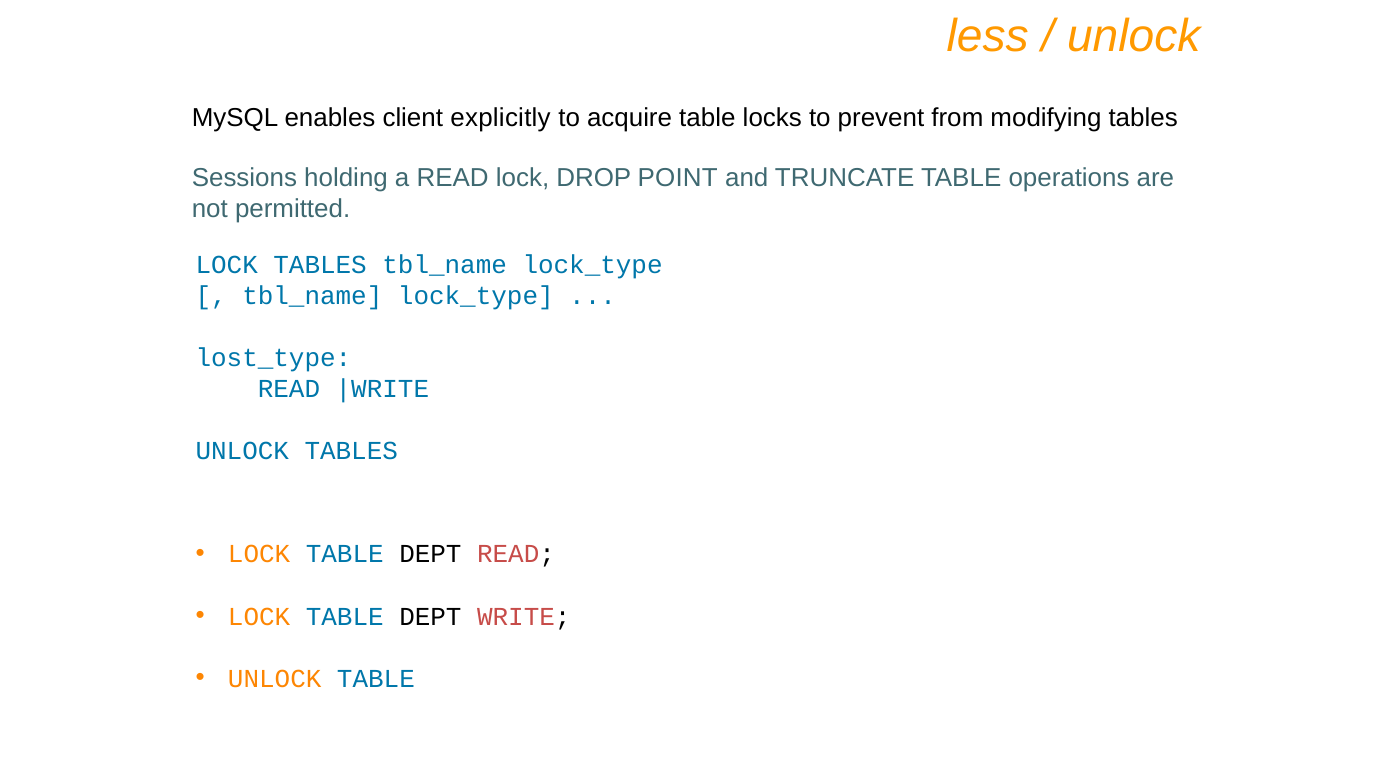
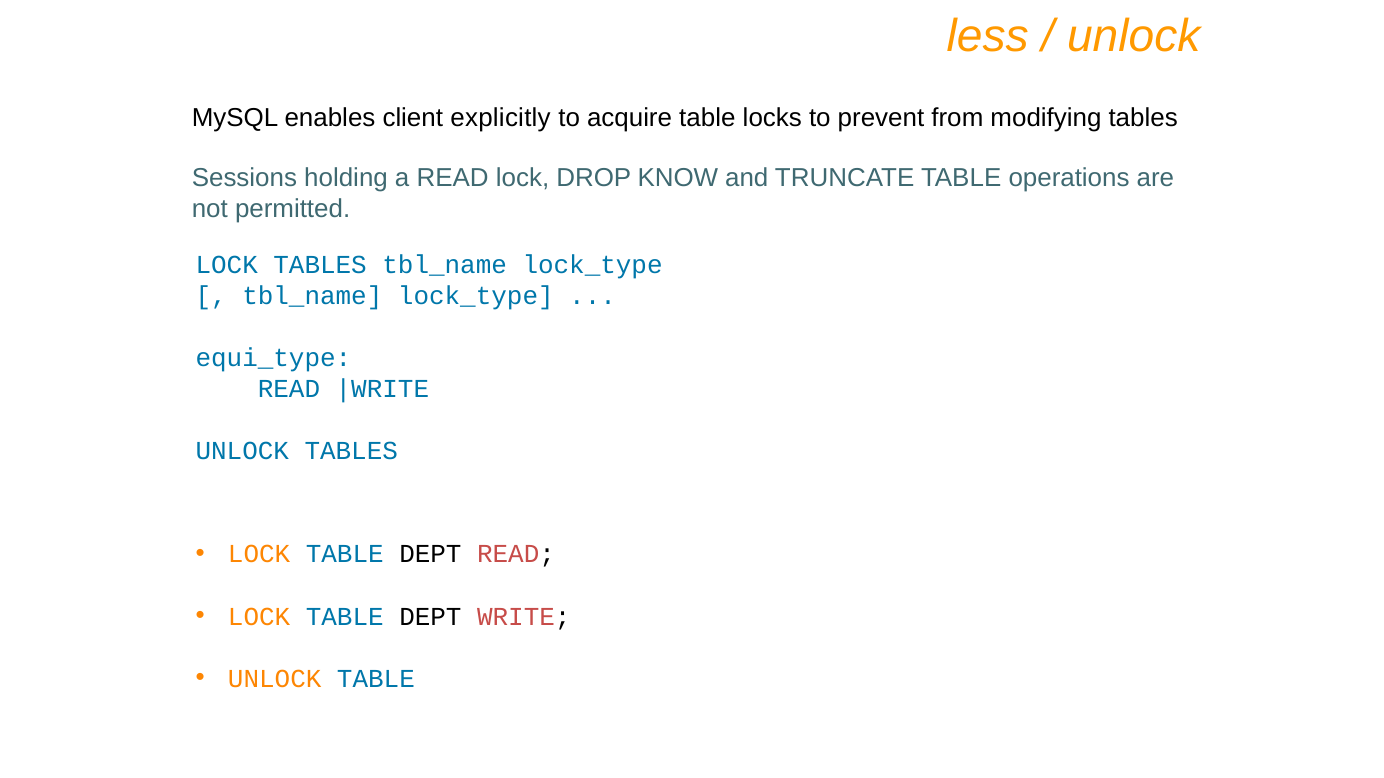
POINT: POINT -> KNOW
lost_type: lost_type -> equi_type
